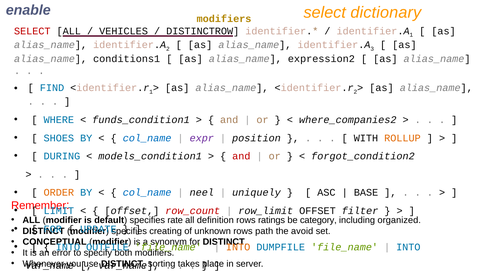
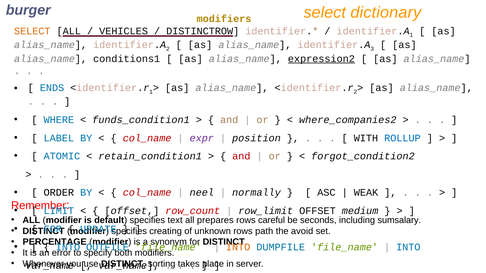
enable: enable -> burger
SELECT at (32, 31) colour: red -> orange
expression2 underline: none -> present
FIND: FIND -> ENDS
SHOES: SHOES -> LABEL
col_name at (147, 138) colour: blue -> red
ROLLUP colour: orange -> blue
DURING: DURING -> ATOMIC
models_condition1: models_condition1 -> retain_condition1
ORDER colour: orange -> black
col_name at (147, 193) colour: blue -> red
uniquely: uniquely -> normally
BASE: BASE -> WEAK
filter: filter -> medium
rate: rate -> text
definition: definition -> prepares
ratings: ratings -> careful
category: category -> seconds
organized: organized -> sumsalary
CONCEPTUAL: CONCEPTUAL -> PERCENTAGE
